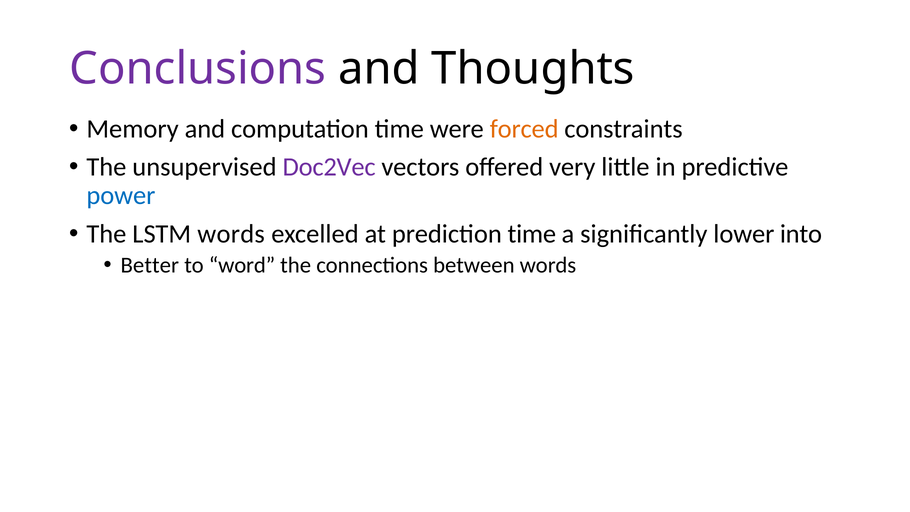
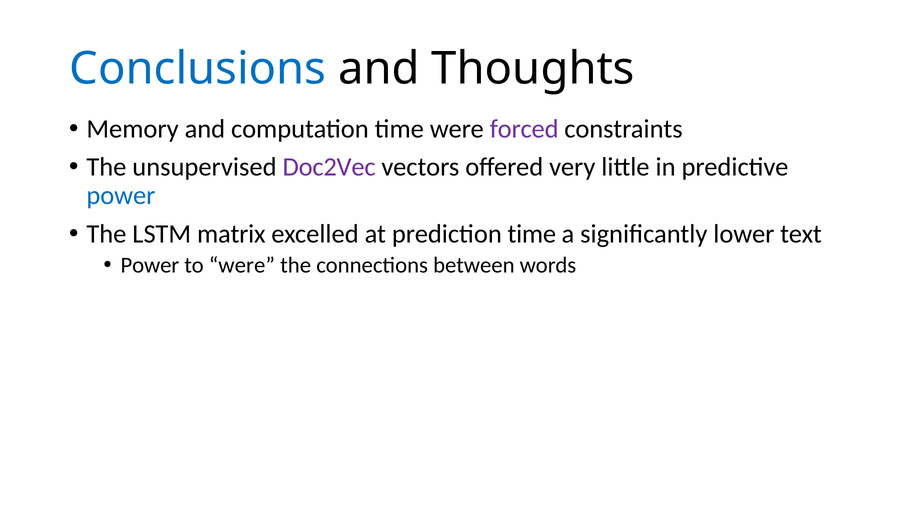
Conclusions colour: purple -> blue
forced colour: orange -> purple
LSTM words: words -> matrix
into: into -> text
Better at (150, 265): Better -> Power
to word: word -> were
